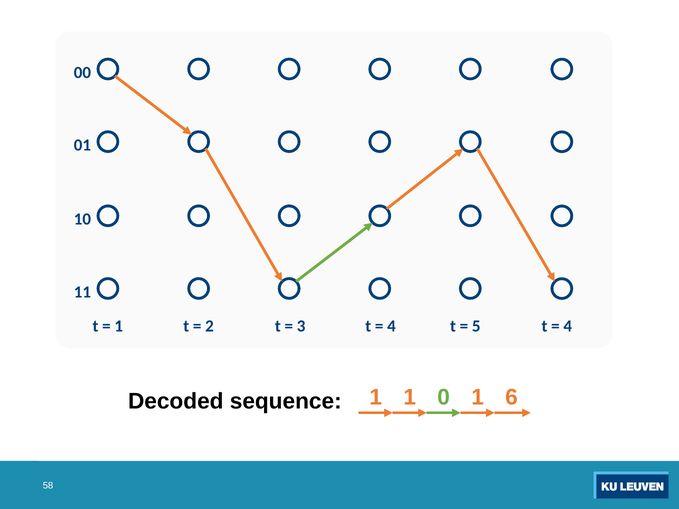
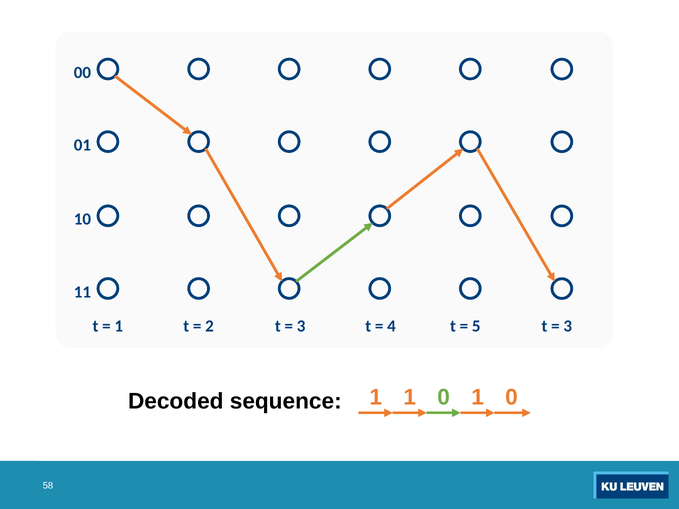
4 at (568, 326): 4 -> 3
sequence 1 6: 6 -> 0
